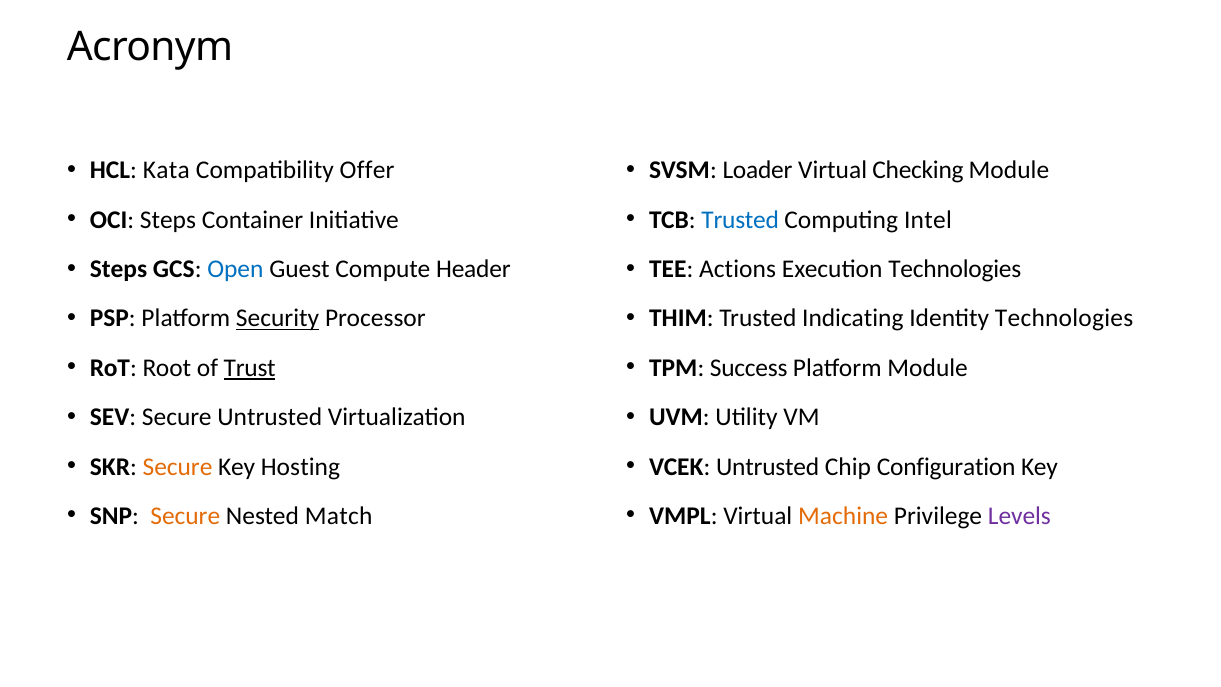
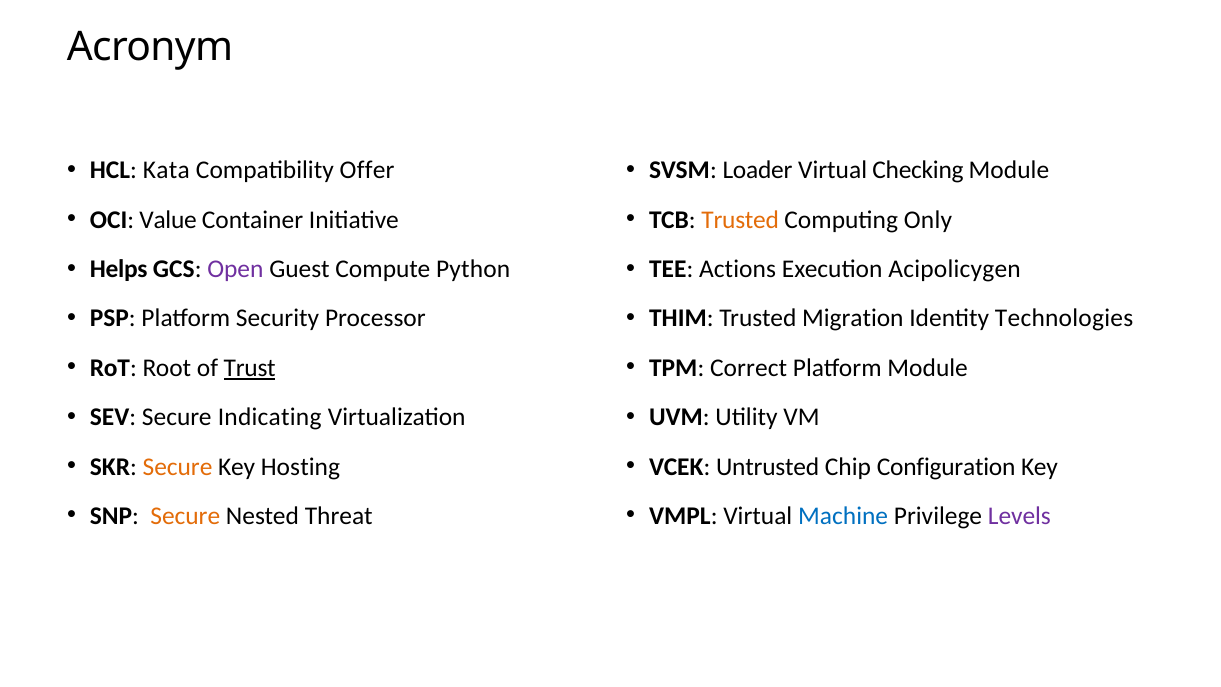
OCI Steps: Steps -> Value
Trusted at (740, 220) colour: blue -> orange
Intel: Intel -> Only
Steps at (119, 269): Steps -> Helps
Open colour: blue -> purple
Header: Header -> Python
Execution Technologies: Technologies -> Acipolicygen
Security underline: present -> none
Indicating: Indicating -> Migration
Success: Success -> Correct
Secure Untrusted: Untrusted -> Indicating
Match: Match -> Threat
Machine colour: orange -> blue
